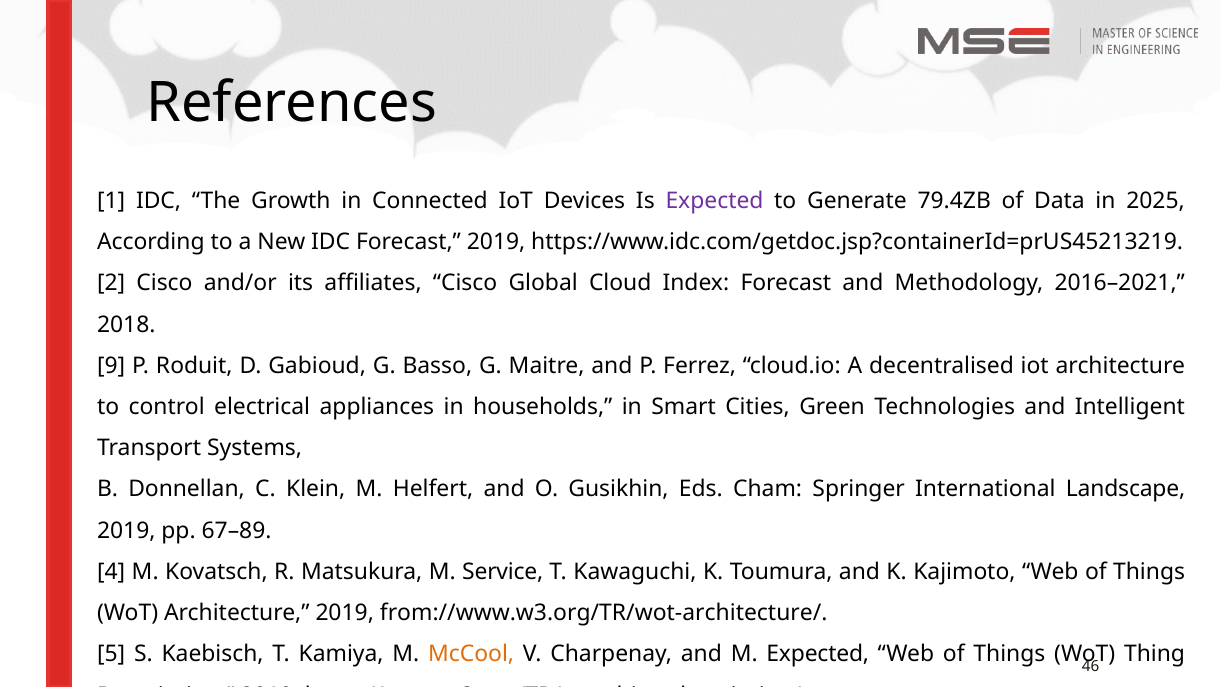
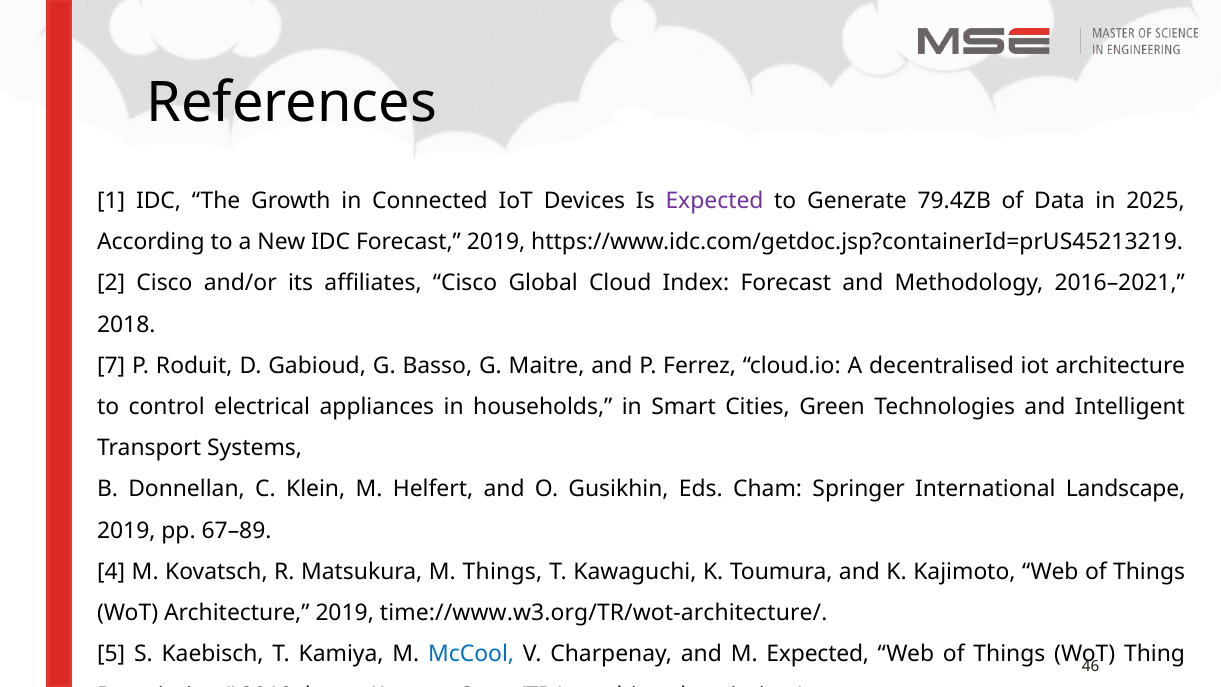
9: 9 -> 7
M Service: Service -> Things
from://www.w3.org/TR/wot-architecture/: from://www.w3.org/TR/wot-architecture/ -> time://www.w3.org/TR/wot-architecture/
McCool colour: orange -> blue
